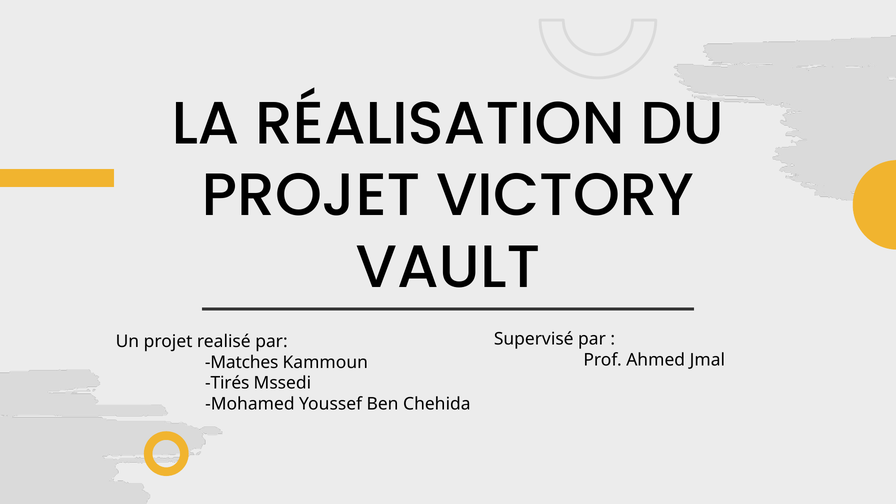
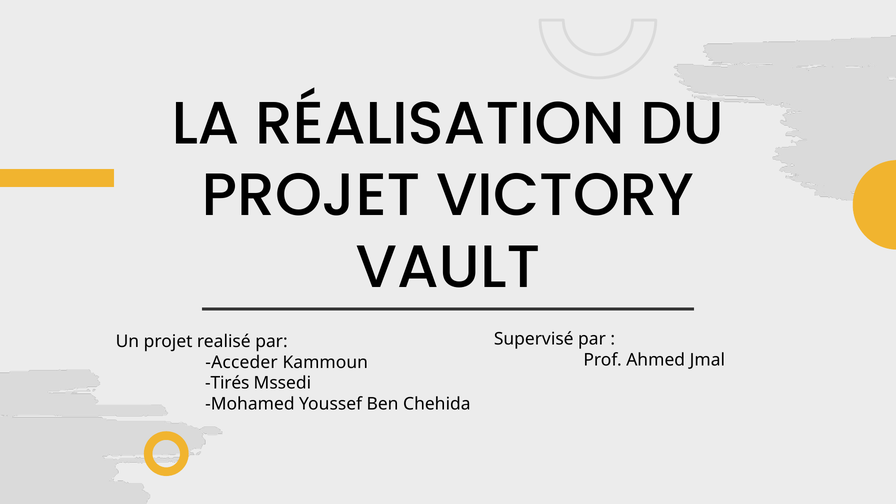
Matches: Matches -> Acceder
